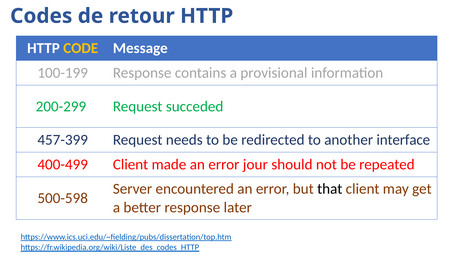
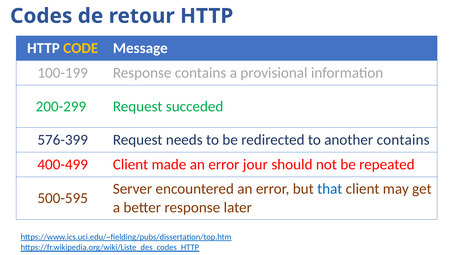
457-399: 457-399 -> 576-399
another interface: interface -> contains
that colour: black -> blue
500-598: 500-598 -> 500-595
